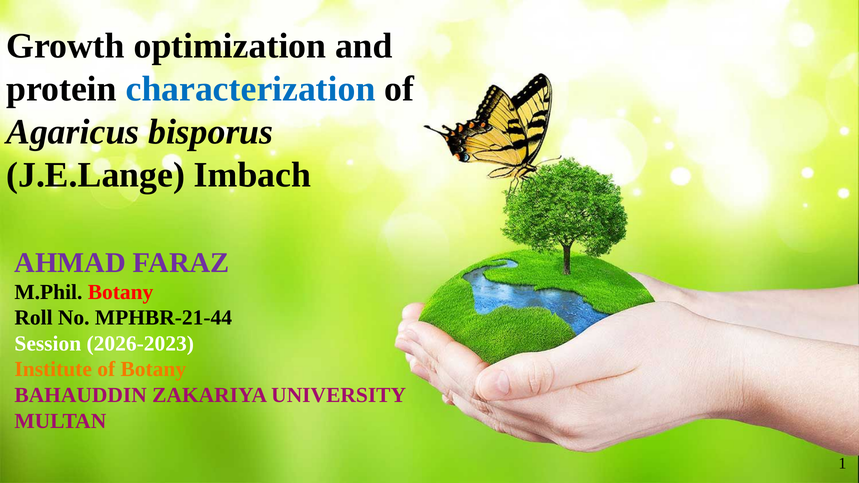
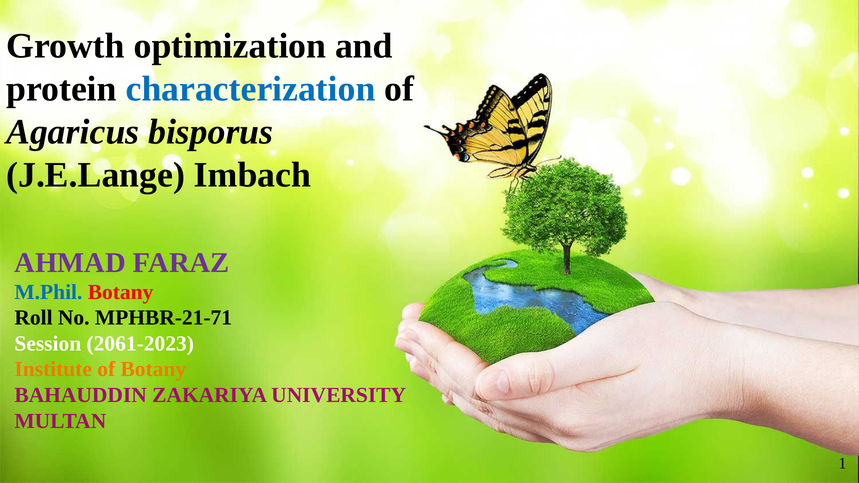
M.Phil colour: black -> blue
MPHBR-21-44: MPHBR-21-44 -> MPHBR-21-71
2026-2023: 2026-2023 -> 2061-2023
